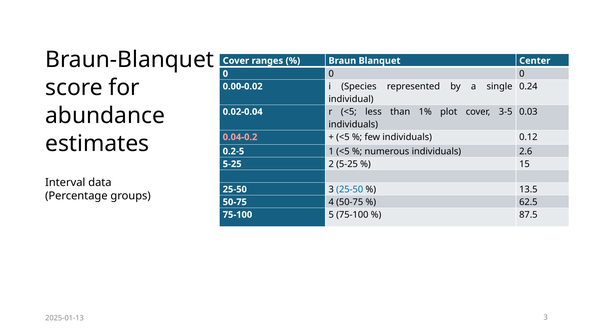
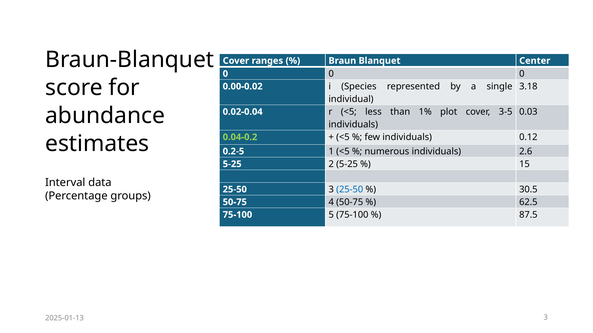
0.24: 0.24 -> 3.18
0.04-0.2 colour: pink -> light green
13.5: 13.5 -> 30.5
